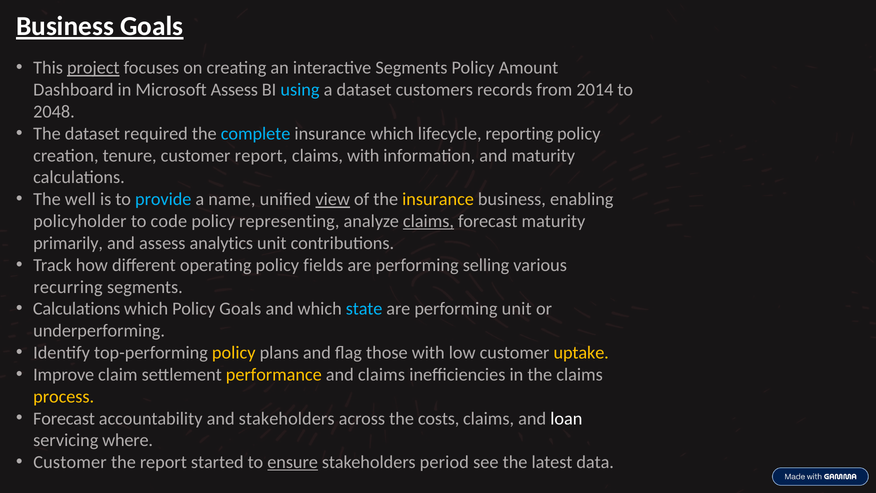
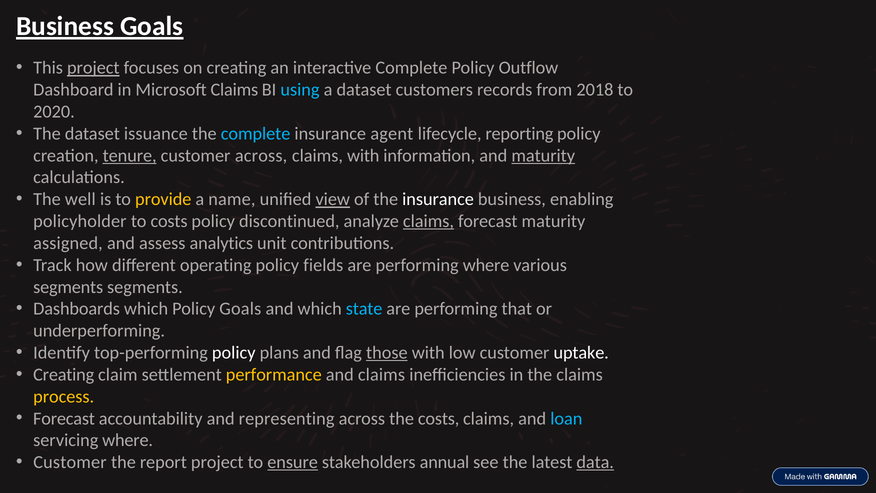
interactive Segments: Segments -> Complete
Amount: Amount -> Outflow
Microsoft Assess: Assess -> Claims
2014: 2014 -> 2018
2048: 2048 -> 2020
required: required -> issuance
insurance which: which -> agent
tenure underline: none -> present
customer report: report -> across
maturity at (543, 155) underline: none -> present
provide colour: light blue -> yellow
insurance at (438, 199) colour: yellow -> white
to code: code -> costs
representing: representing -> discontinued
primarily: primarily -> assigned
performing selling: selling -> where
recurring at (68, 287): recurring -> segments
Calculations at (77, 309): Calculations -> Dashboards
performing unit: unit -> that
policy at (234, 353) colour: yellow -> white
those underline: none -> present
uptake colour: yellow -> white
Improve at (64, 374): Improve -> Creating
and stakeholders: stakeholders -> representing
loan colour: white -> light blue
report started: started -> project
period: period -> annual
data underline: none -> present
